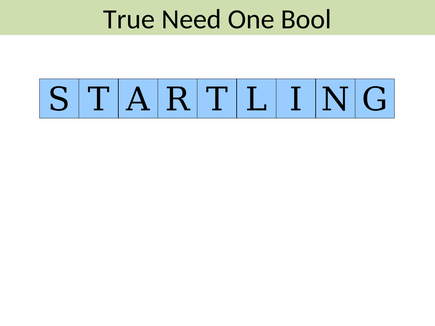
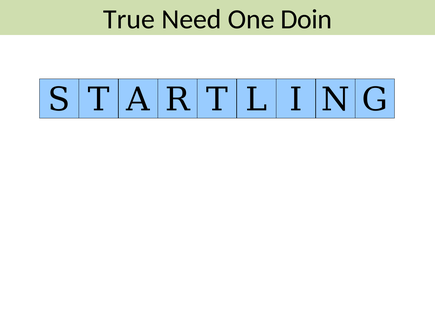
Bool: Bool -> Doin
